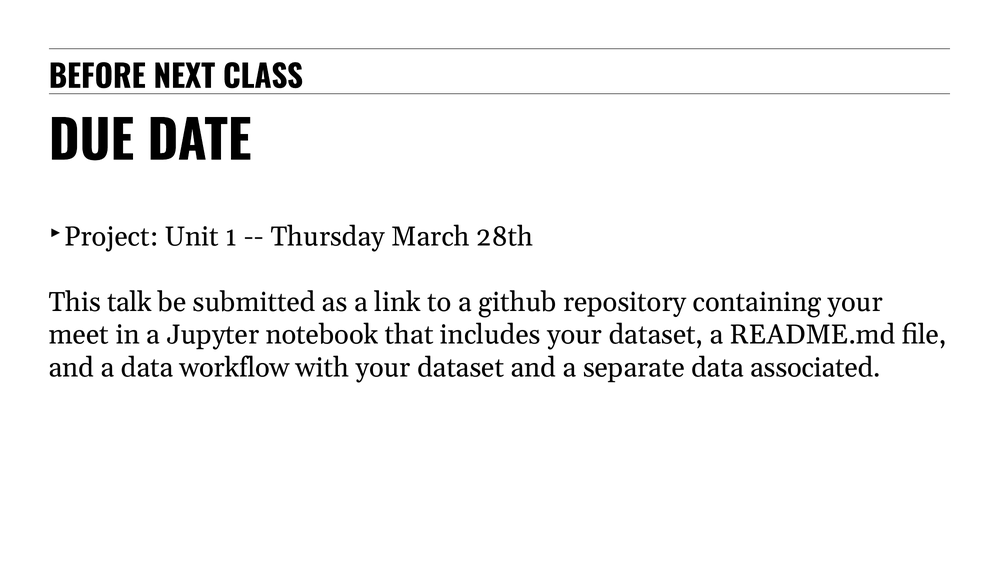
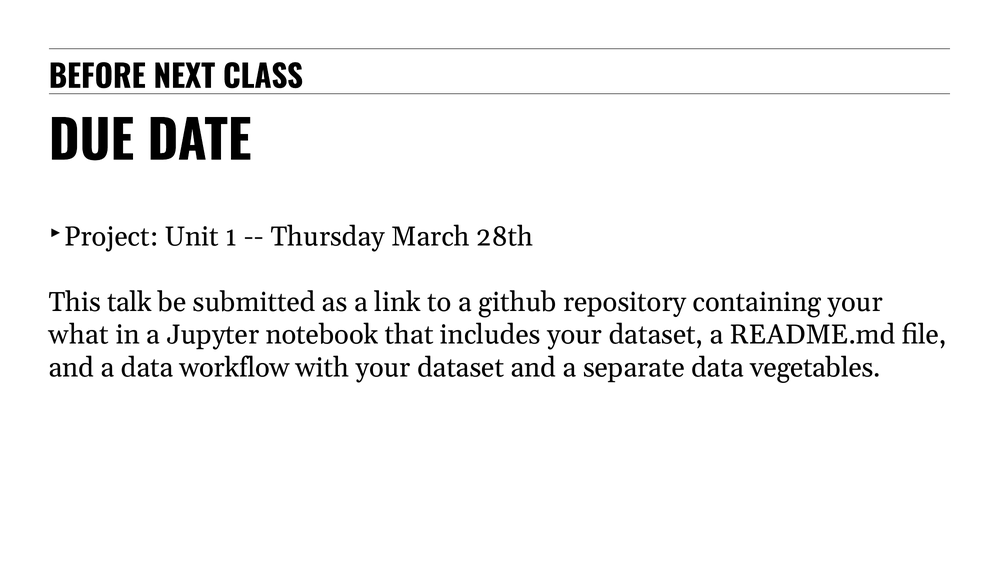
meet: meet -> what
associated: associated -> vegetables
